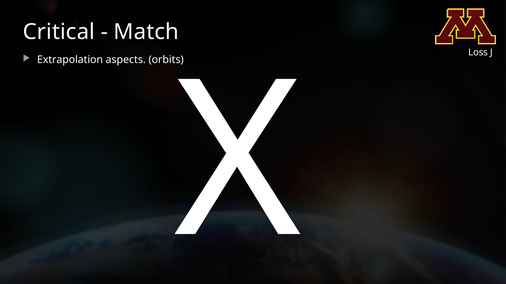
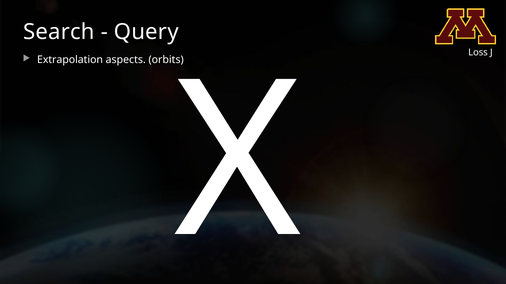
Critical: Critical -> Search
Match: Match -> Query
